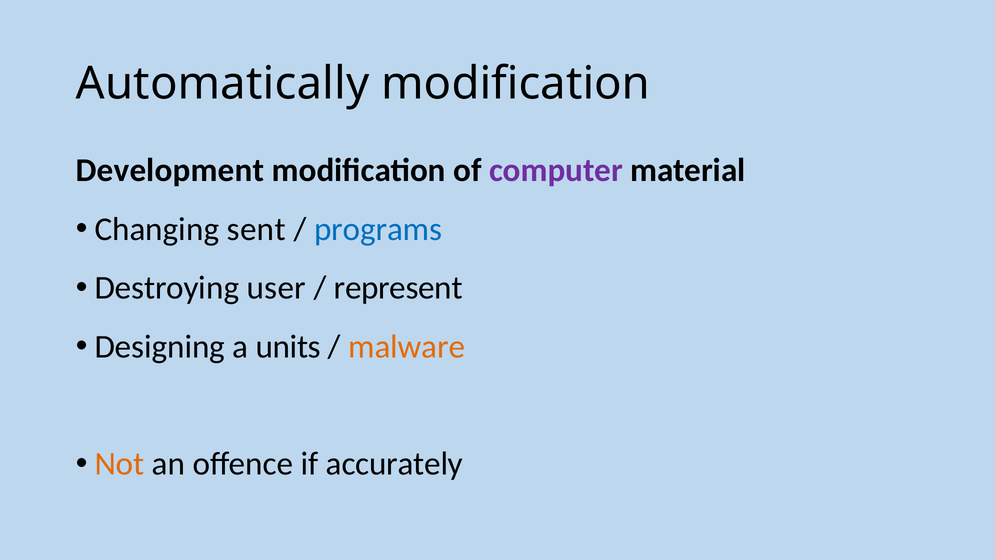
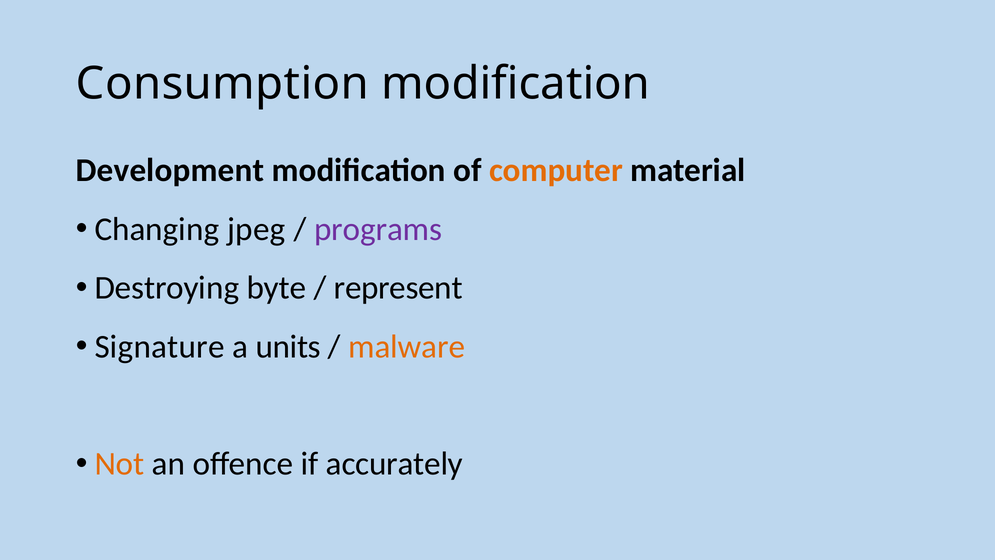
Automatically: Automatically -> Consumption
computer colour: purple -> orange
sent: sent -> jpeg
programs colour: blue -> purple
user: user -> byte
Designing: Designing -> Signature
